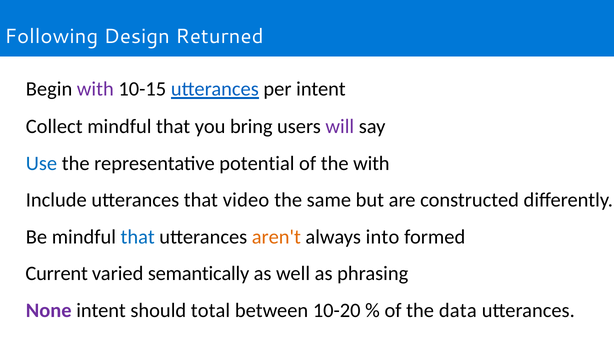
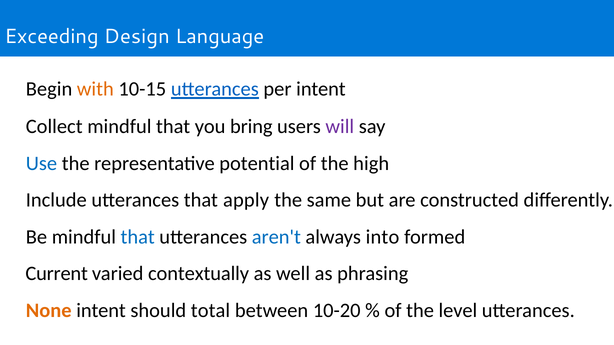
Following: Following -> Exceeding
Returned: Returned -> Language
with at (95, 89) colour: purple -> orange
the with: with -> high
video: video -> apply
aren't colour: orange -> blue
semantically: semantically -> contextually
None colour: purple -> orange
data: data -> level
